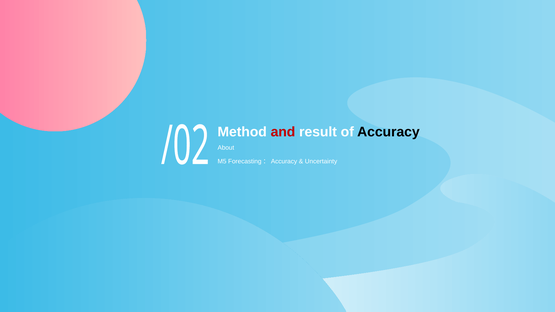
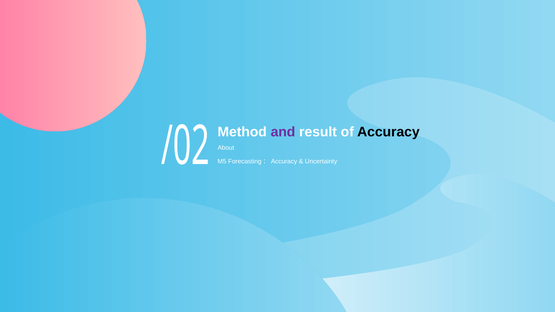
and colour: red -> purple
